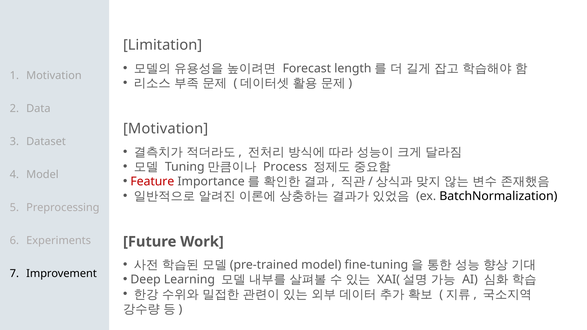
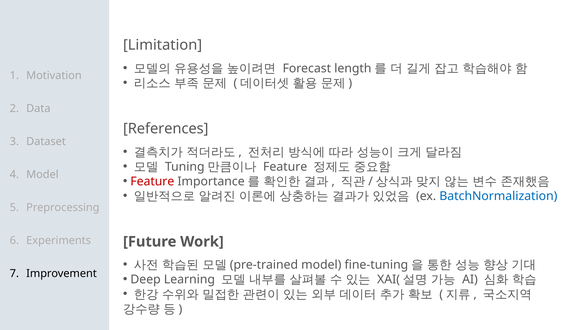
Motivation at (166, 129): Motivation -> References
Process at (285, 167): Process -> Feature
BatchNormalization colour: black -> blue
